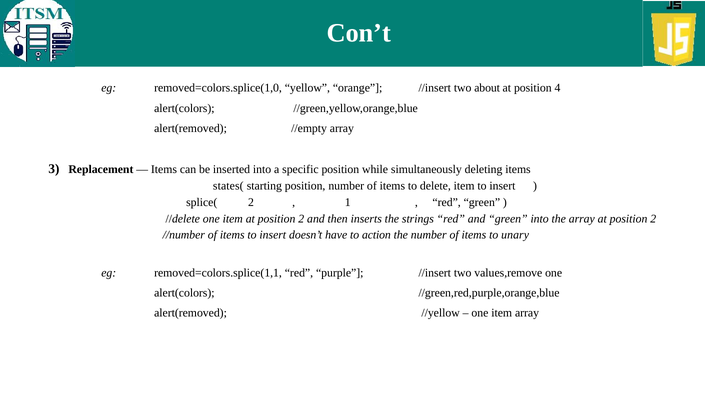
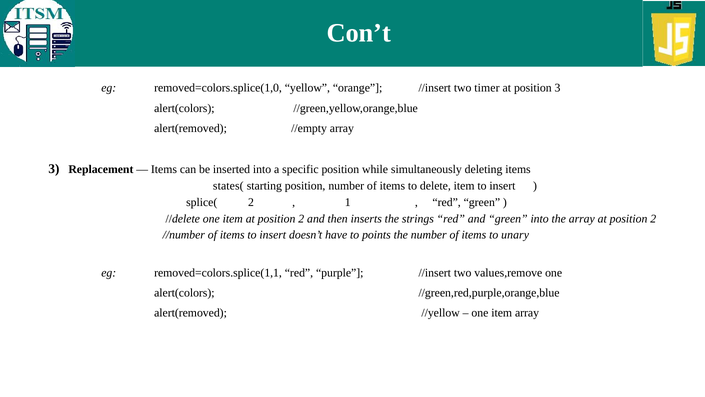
about: about -> timer
position 4: 4 -> 3
action: action -> points
